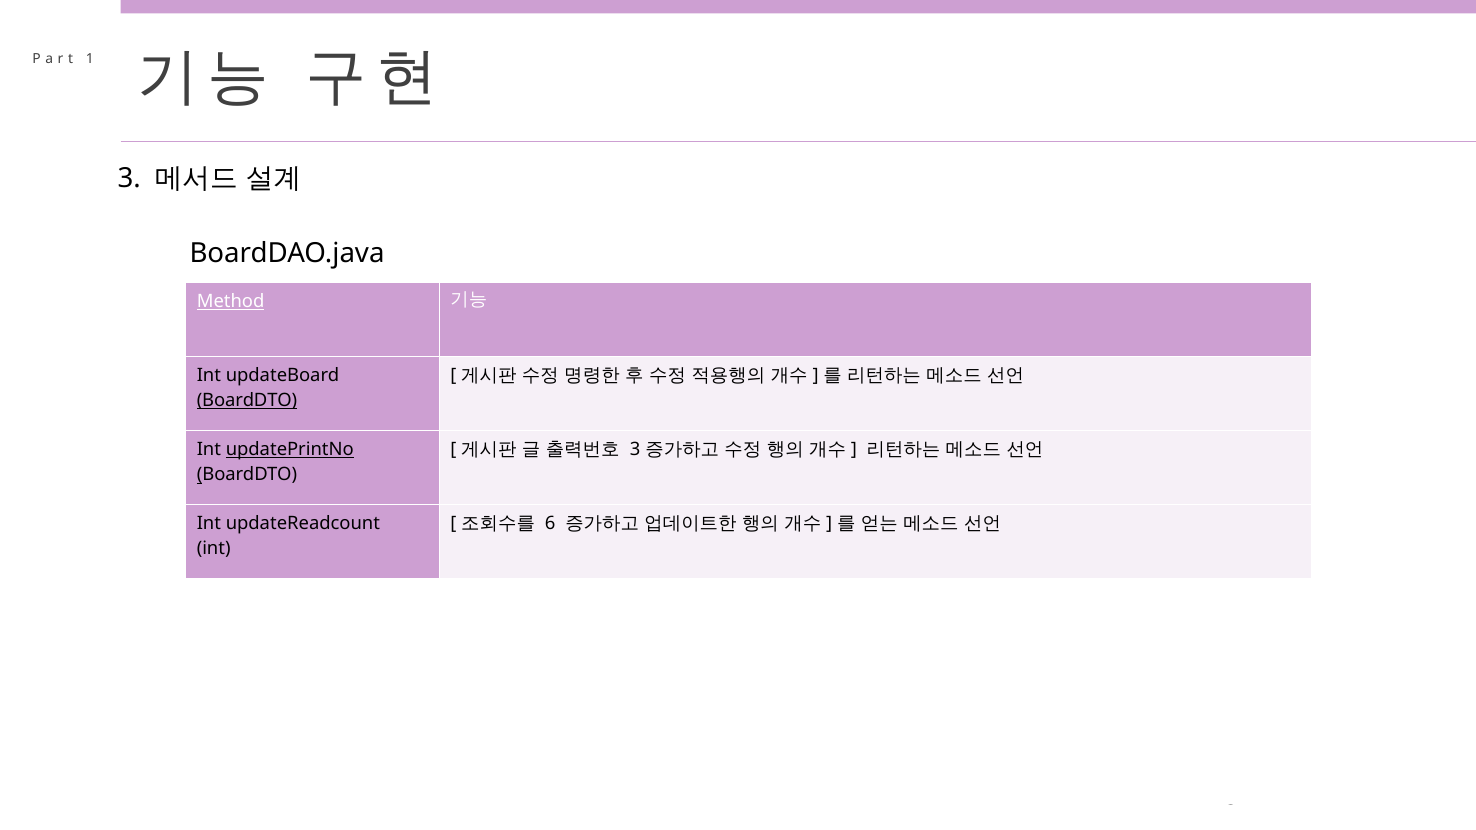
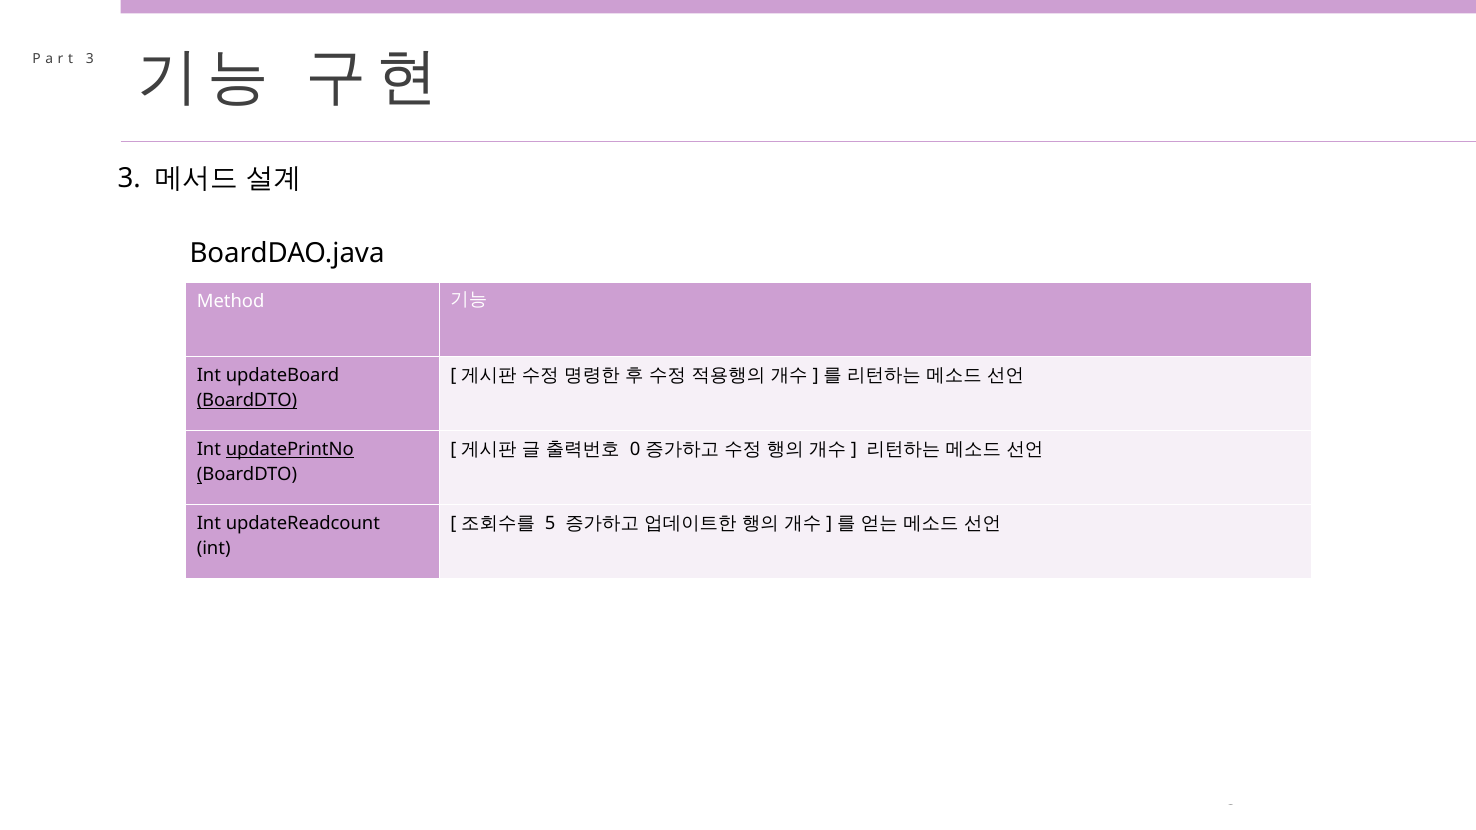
1 at (90, 59): 1 -> 3
Method underline: present -> none
3 at (635, 450): 3 -> 0
6: 6 -> 5
